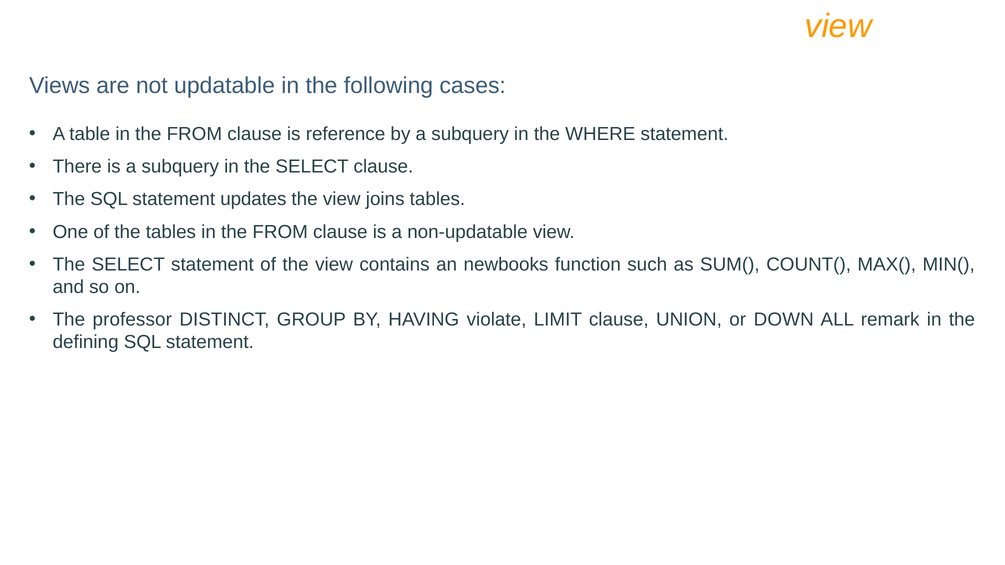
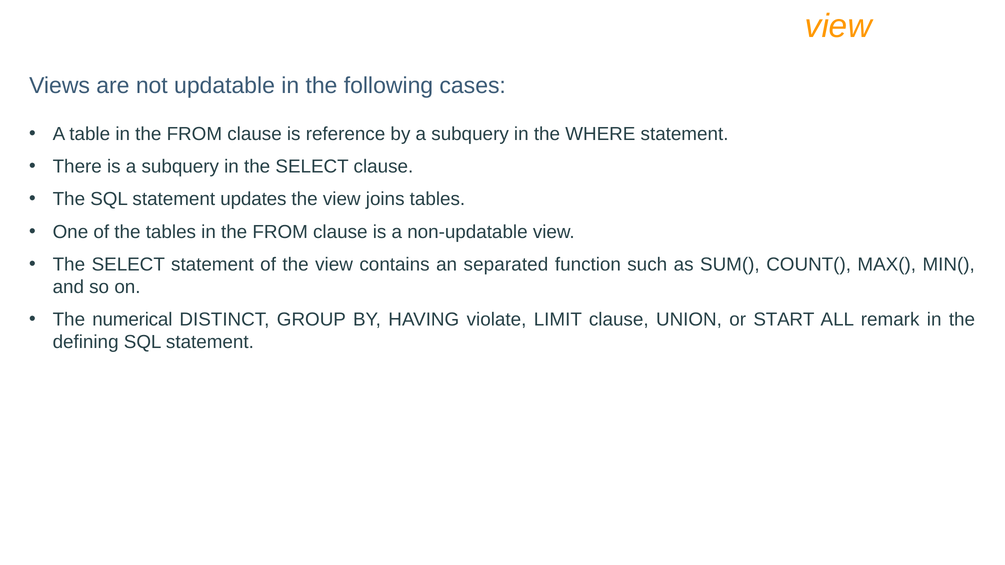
newbooks: newbooks -> separated
professor: professor -> numerical
DOWN: DOWN -> START
